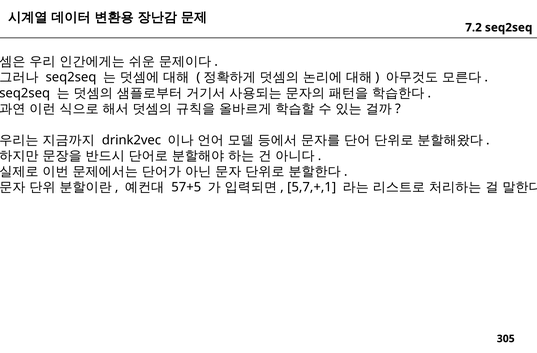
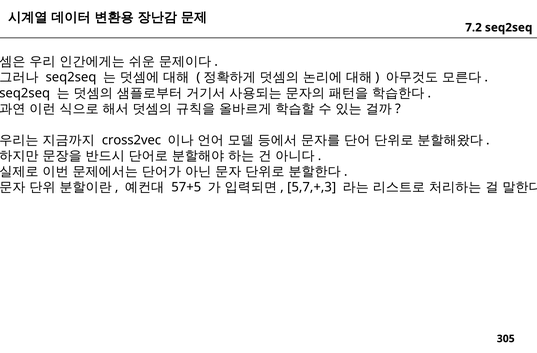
drink2vec: drink2vec -> cross2vec
5,7,+,1: 5,7,+,1 -> 5,7,+,3
